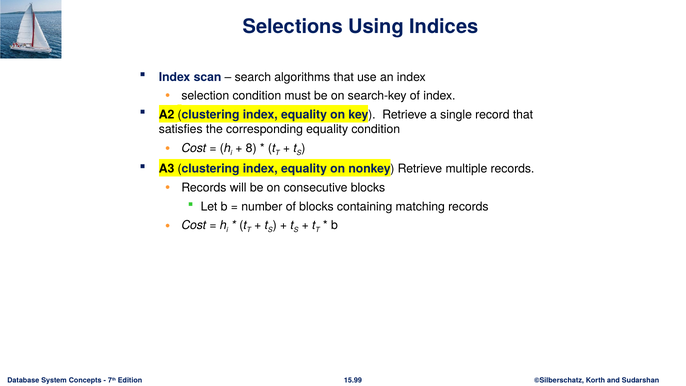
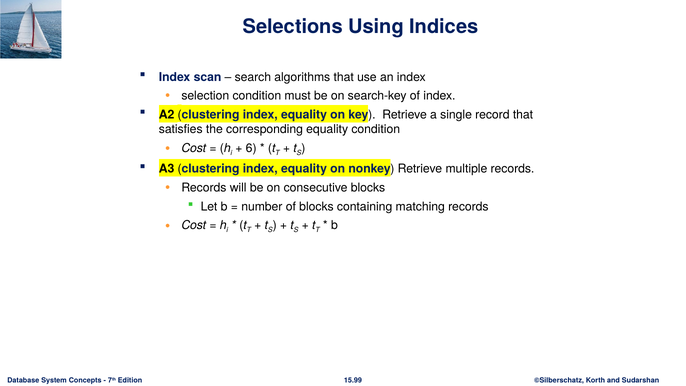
8: 8 -> 6
